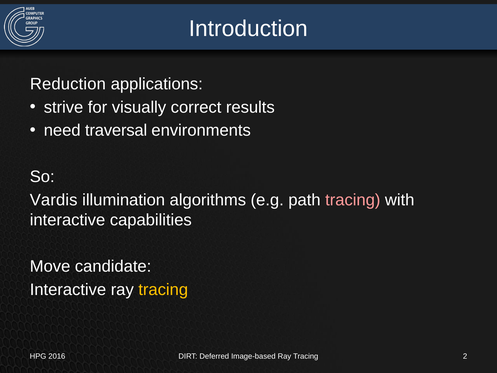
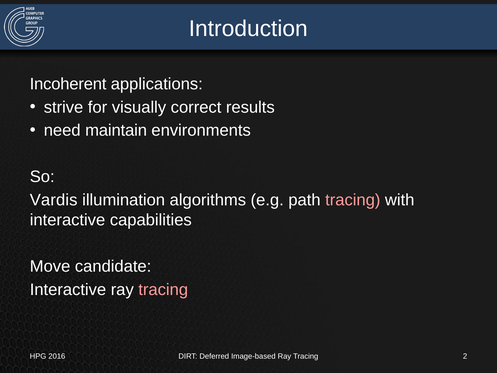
Reduction: Reduction -> Incoherent
traversal: traversal -> maintain
tracing at (163, 289) colour: yellow -> pink
